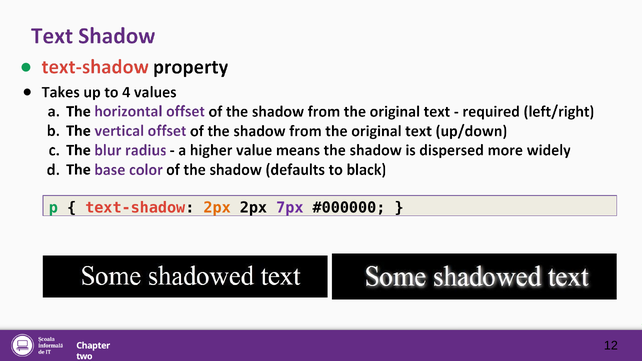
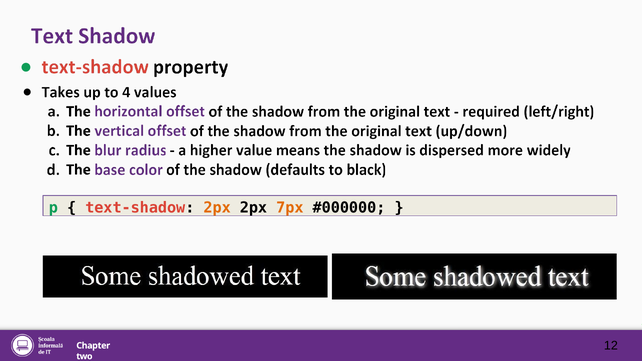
7px colour: purple -> orange
